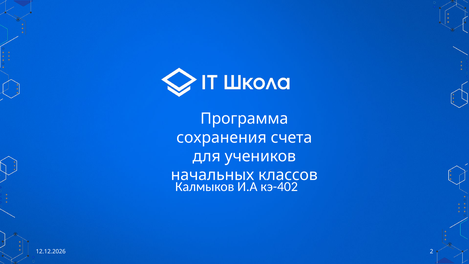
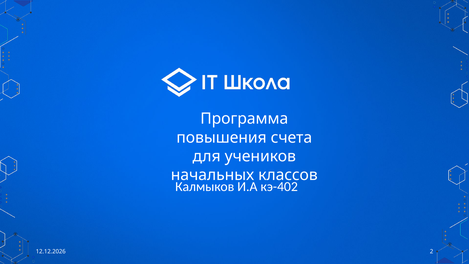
сохранения: сохранения -> повышения
